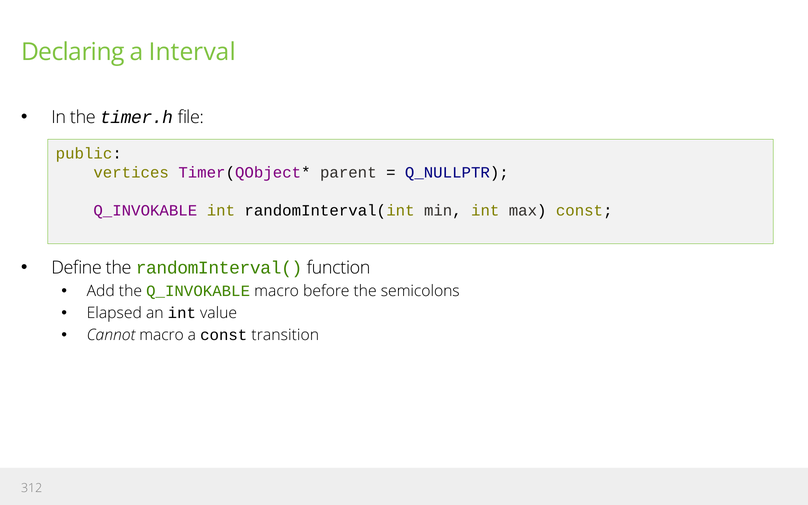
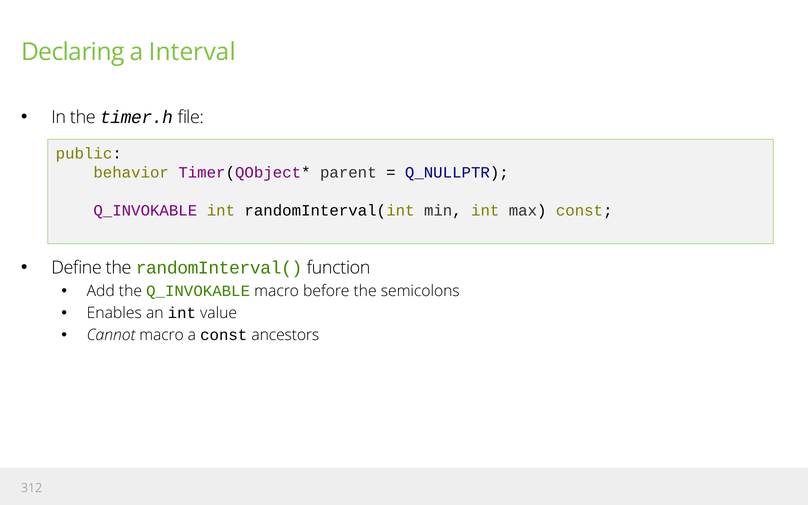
vertices: vertices -> behavior
Elapsed: Elapsed -> Enables
transition: transition -> ancestors
